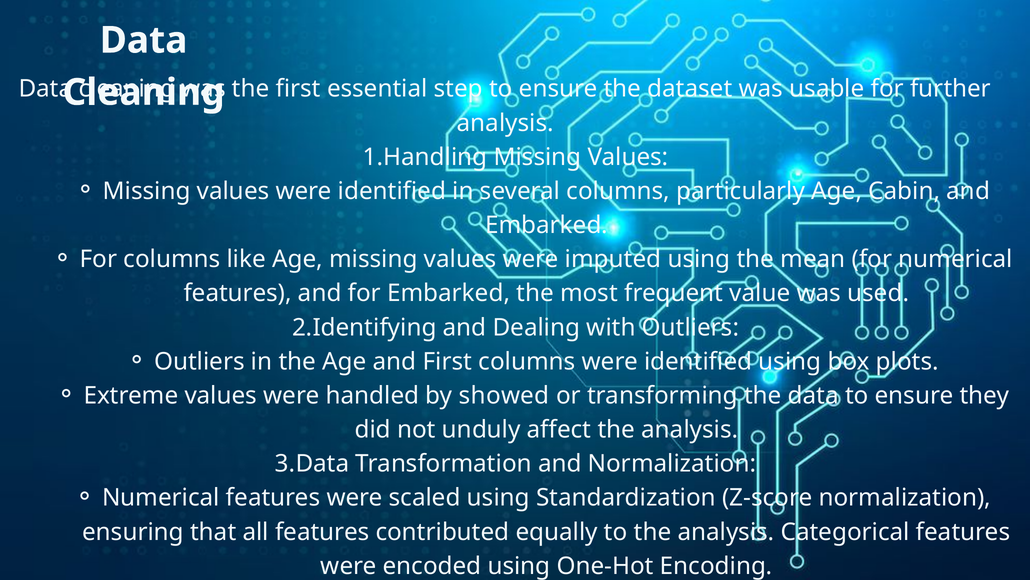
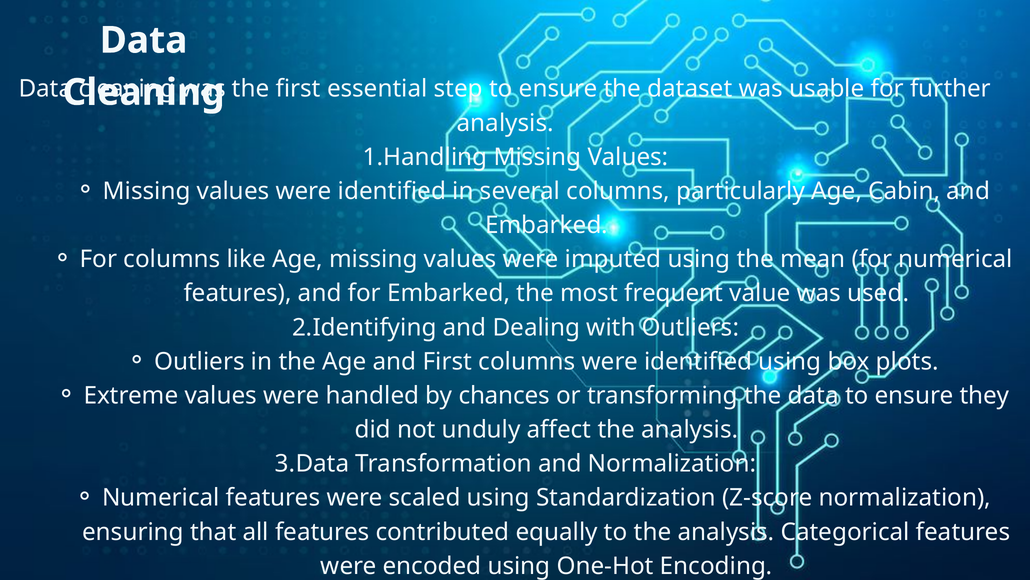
showed: showed -> chances
